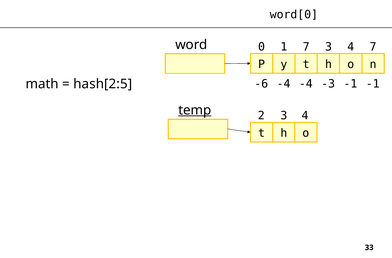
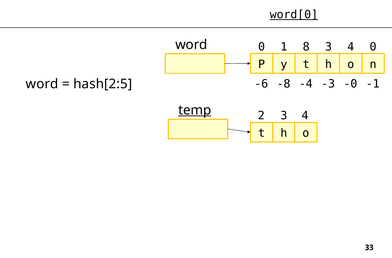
word[0 underline: none -> present
1 7: 7 -> 8
4 7: 7 -> 0
-6 -4: -4 -> -8
-3 -1: -1 -> -0
math at (42, 84): math -> word
